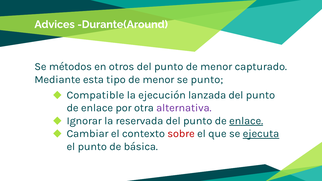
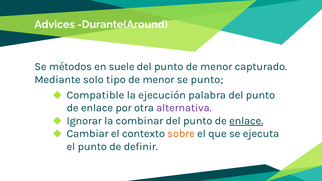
otros: otros -> suele
esta: esta -> solo
lanzada: lanzada -> palabra
reservada: reservada -> combinar
sobre colour: red -> orange
ejecuta underline: present -> none
básica: básica -> definir
